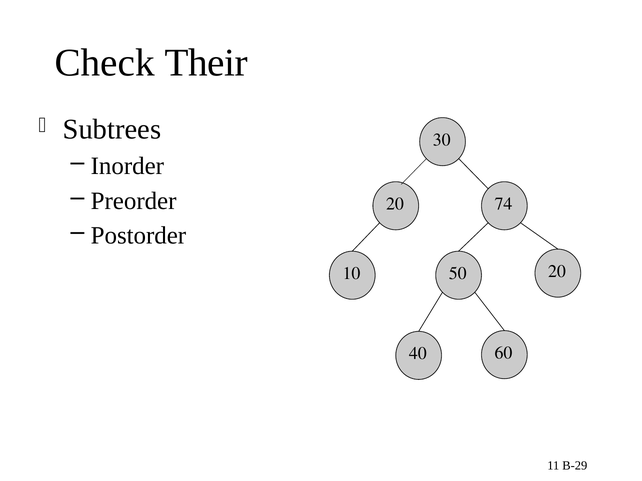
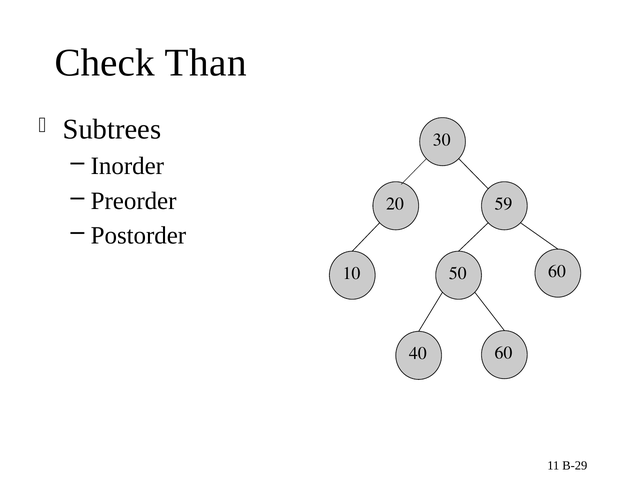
Their: Their -> Than
74: 74 -> 59
50 20: 20 -> 60
